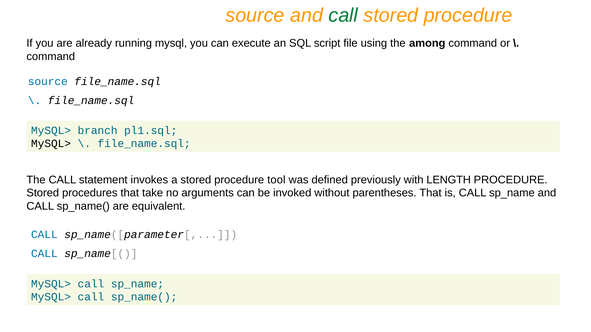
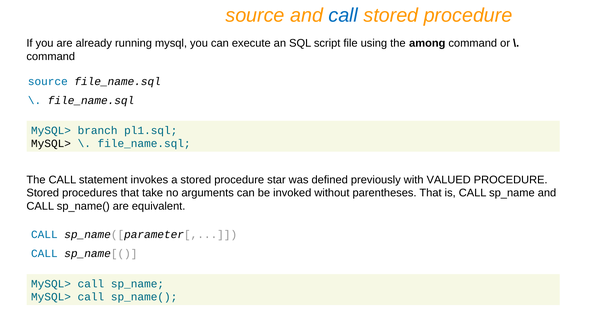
call at (343, 15) colour: green -> blue
tool: tool -> star
LENGTH: LENGTH -> VALUED
